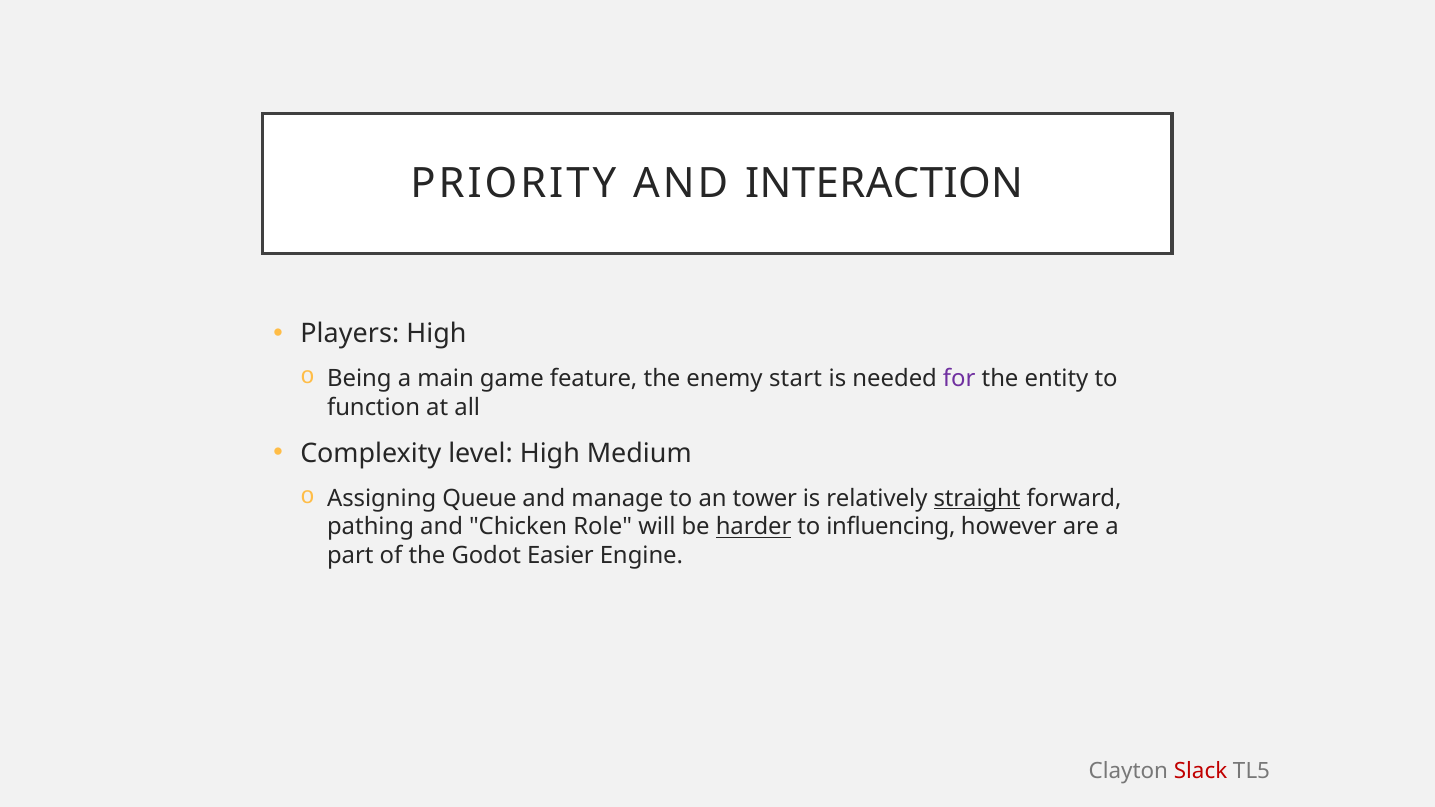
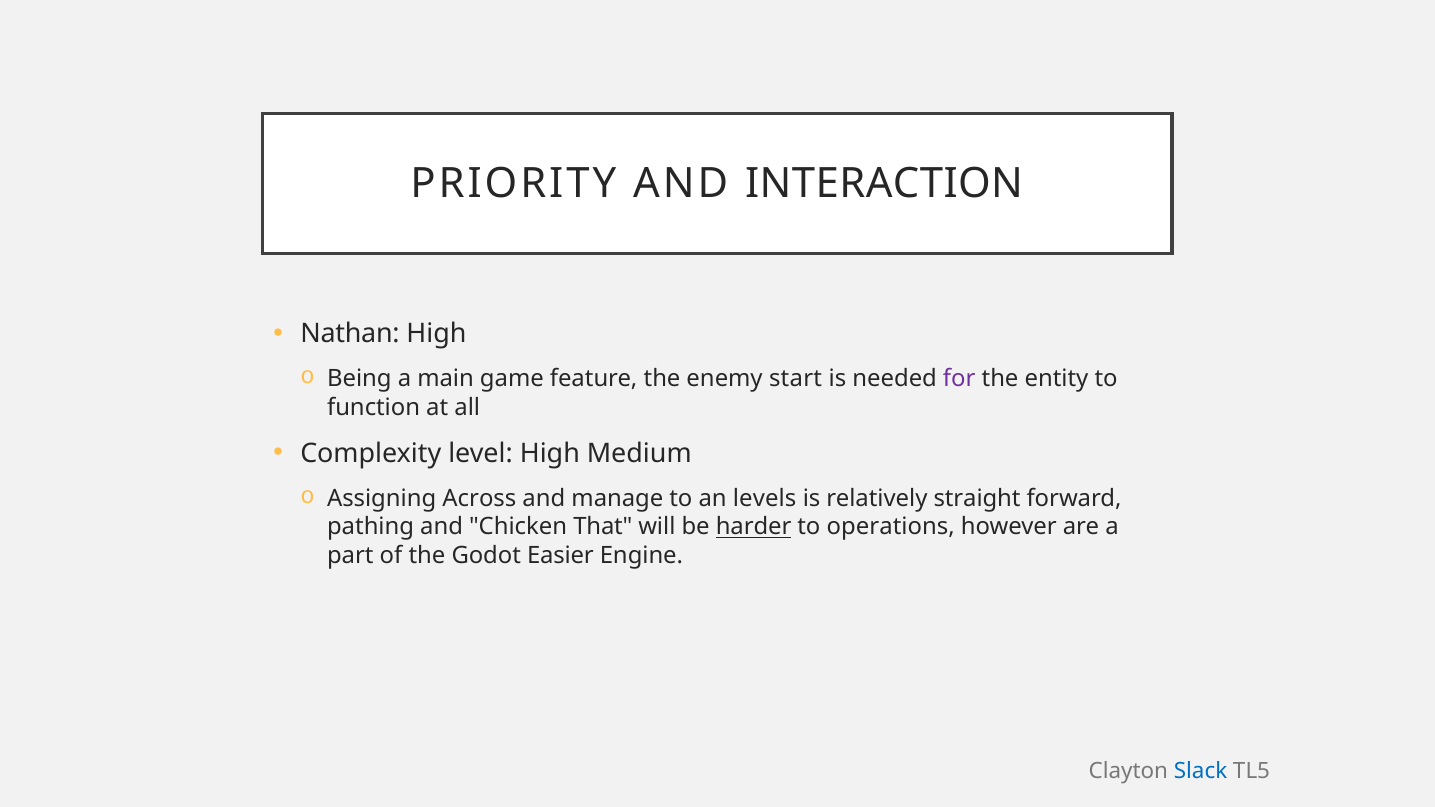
Players: Players -> Nathan
Queue: Queue -> Across
tower: tower -> levels
straight underline: present -> none
Role: Role -> That
influencing: influencing -> operations
Slack colour: red -> blue
